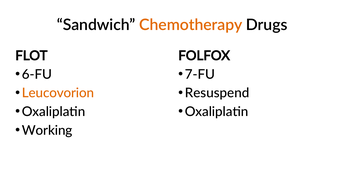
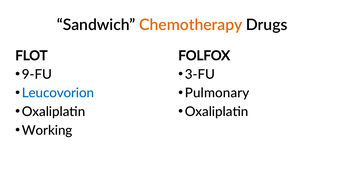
6-FU: 6-FU -> 9-FU
7-FU: 7-FU -> 3-FU
Leucovorion colour: orange -> blue
Resuspend: Resuspend -> Pulmonary
